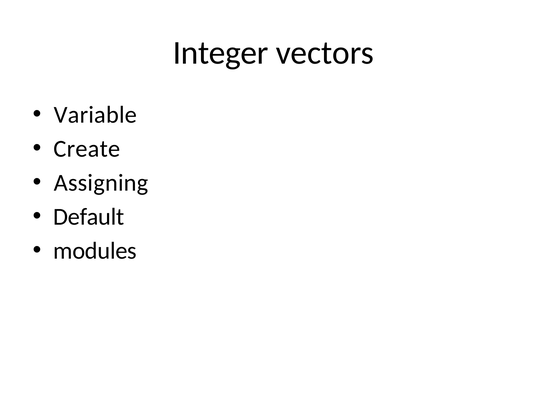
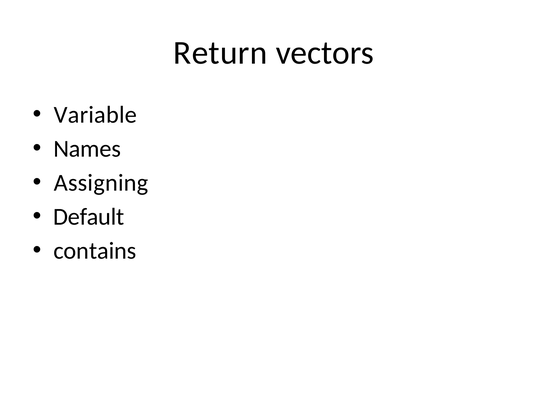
Integer: Integer -> Return
Create: Create -> Names
modules: modules -> contains
